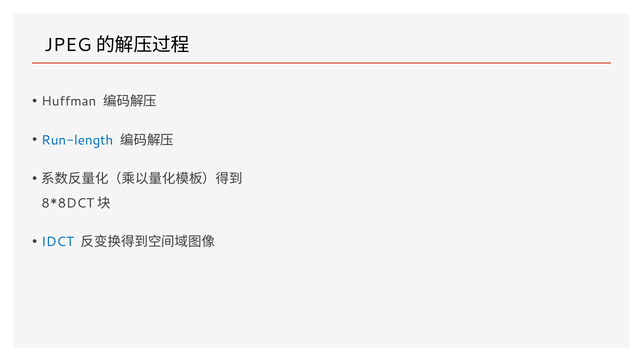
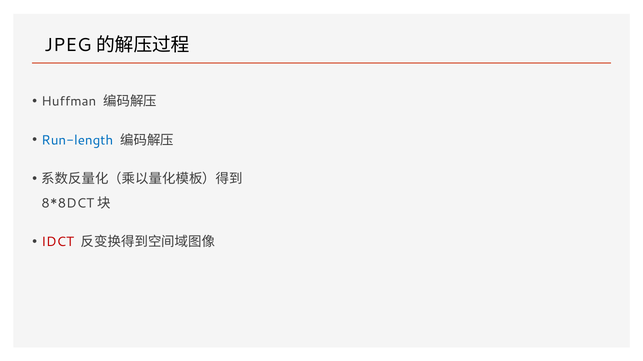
IDCT colour: blue -> red
